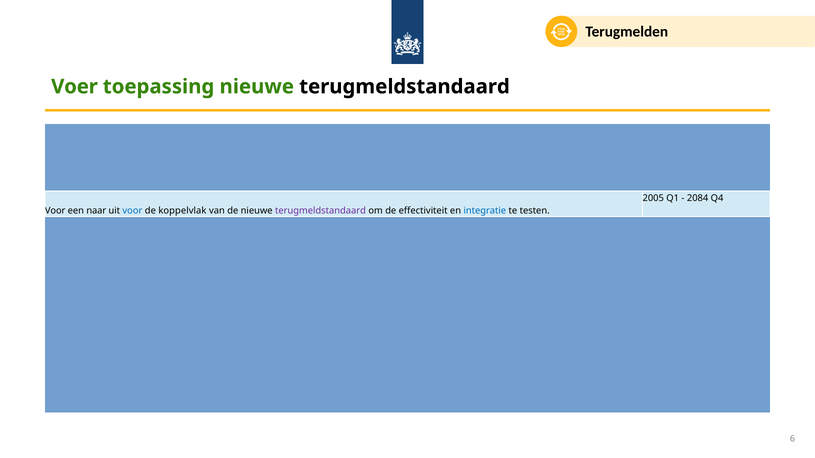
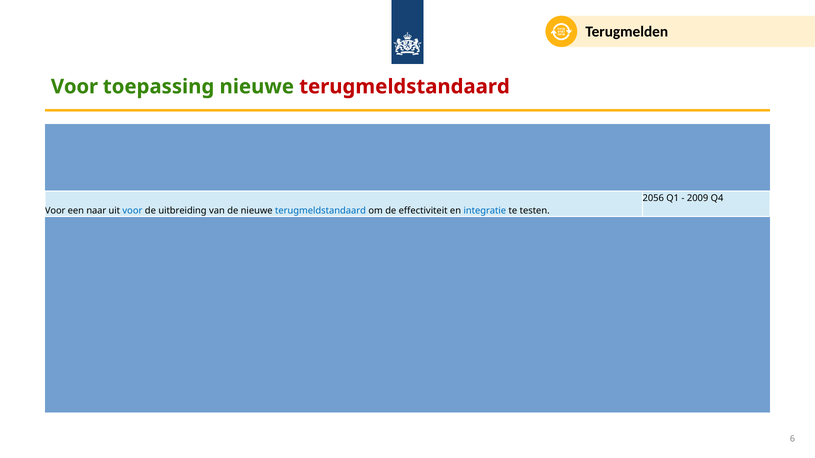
Voer at (74, 87): Voer -> Voor
terugmeldstandaard at (405, 87) colour: black -> red
2005: 2005 -> 2056
2084: 2084 -> 2009
koppelvlak: koppelvlak -> uitbreiding
terugmeldstandaard at (320, 211) colour: purple -> blue
